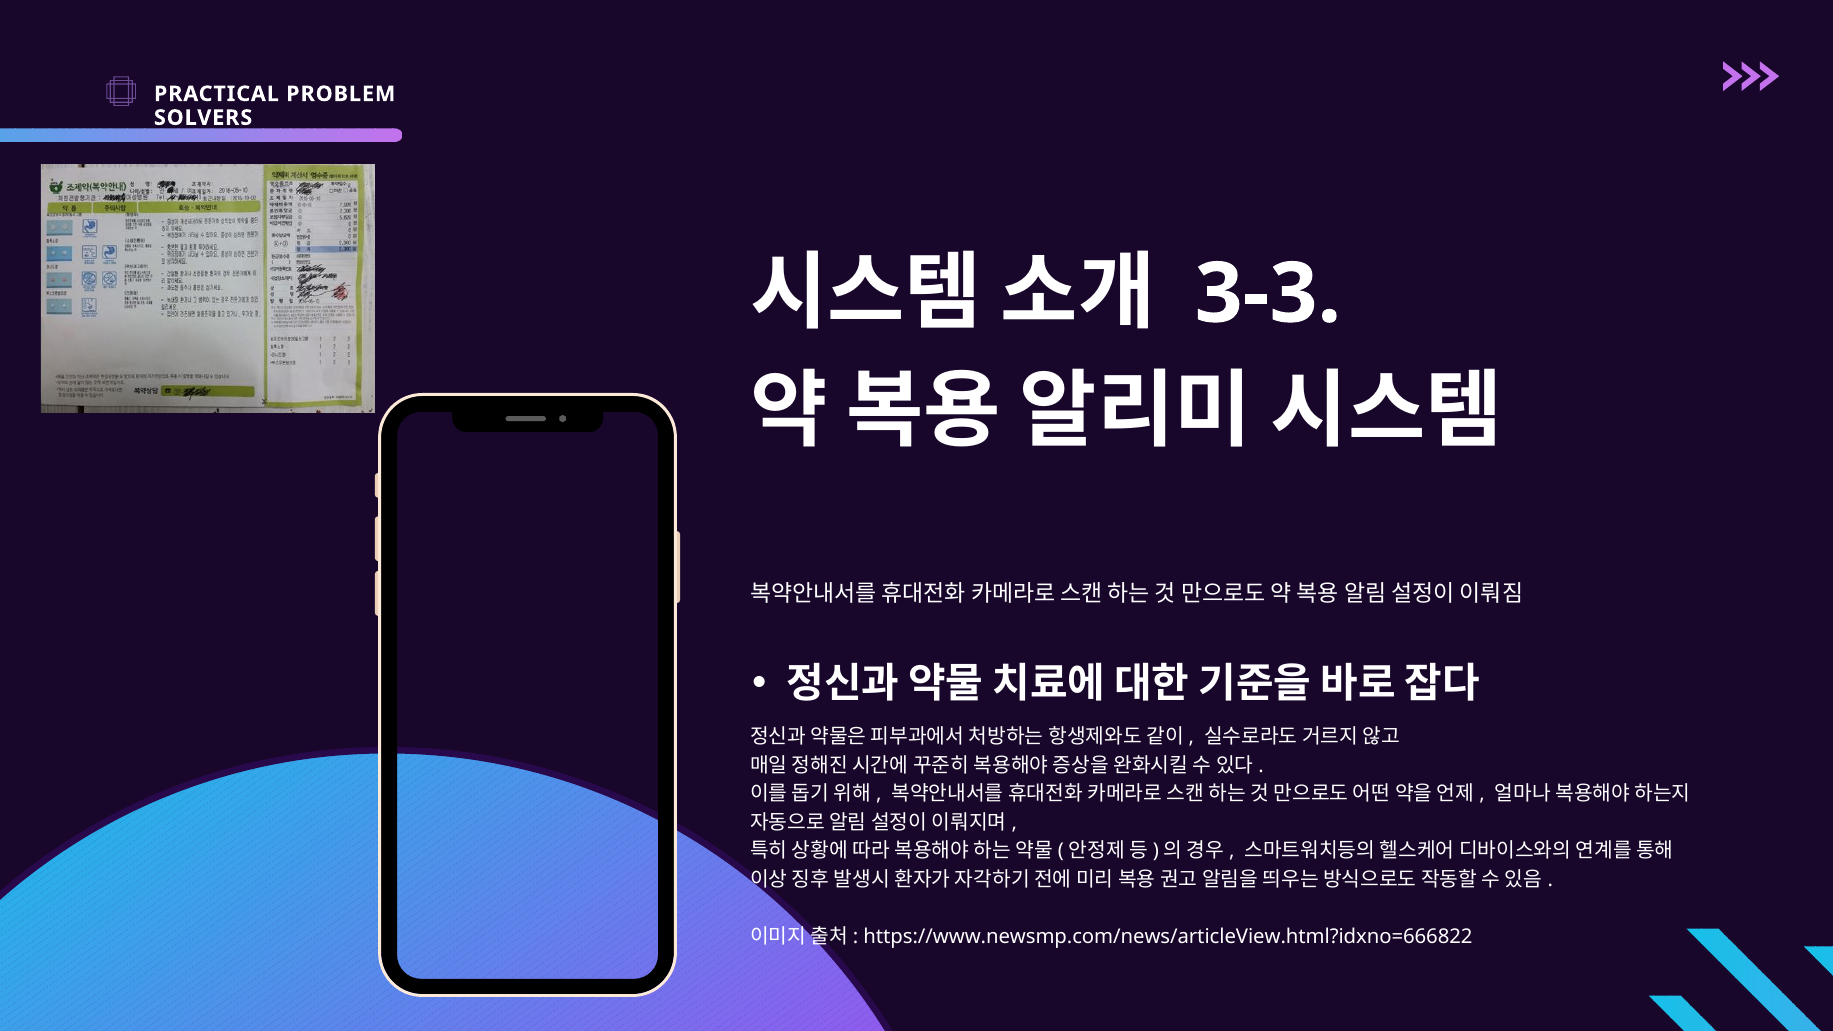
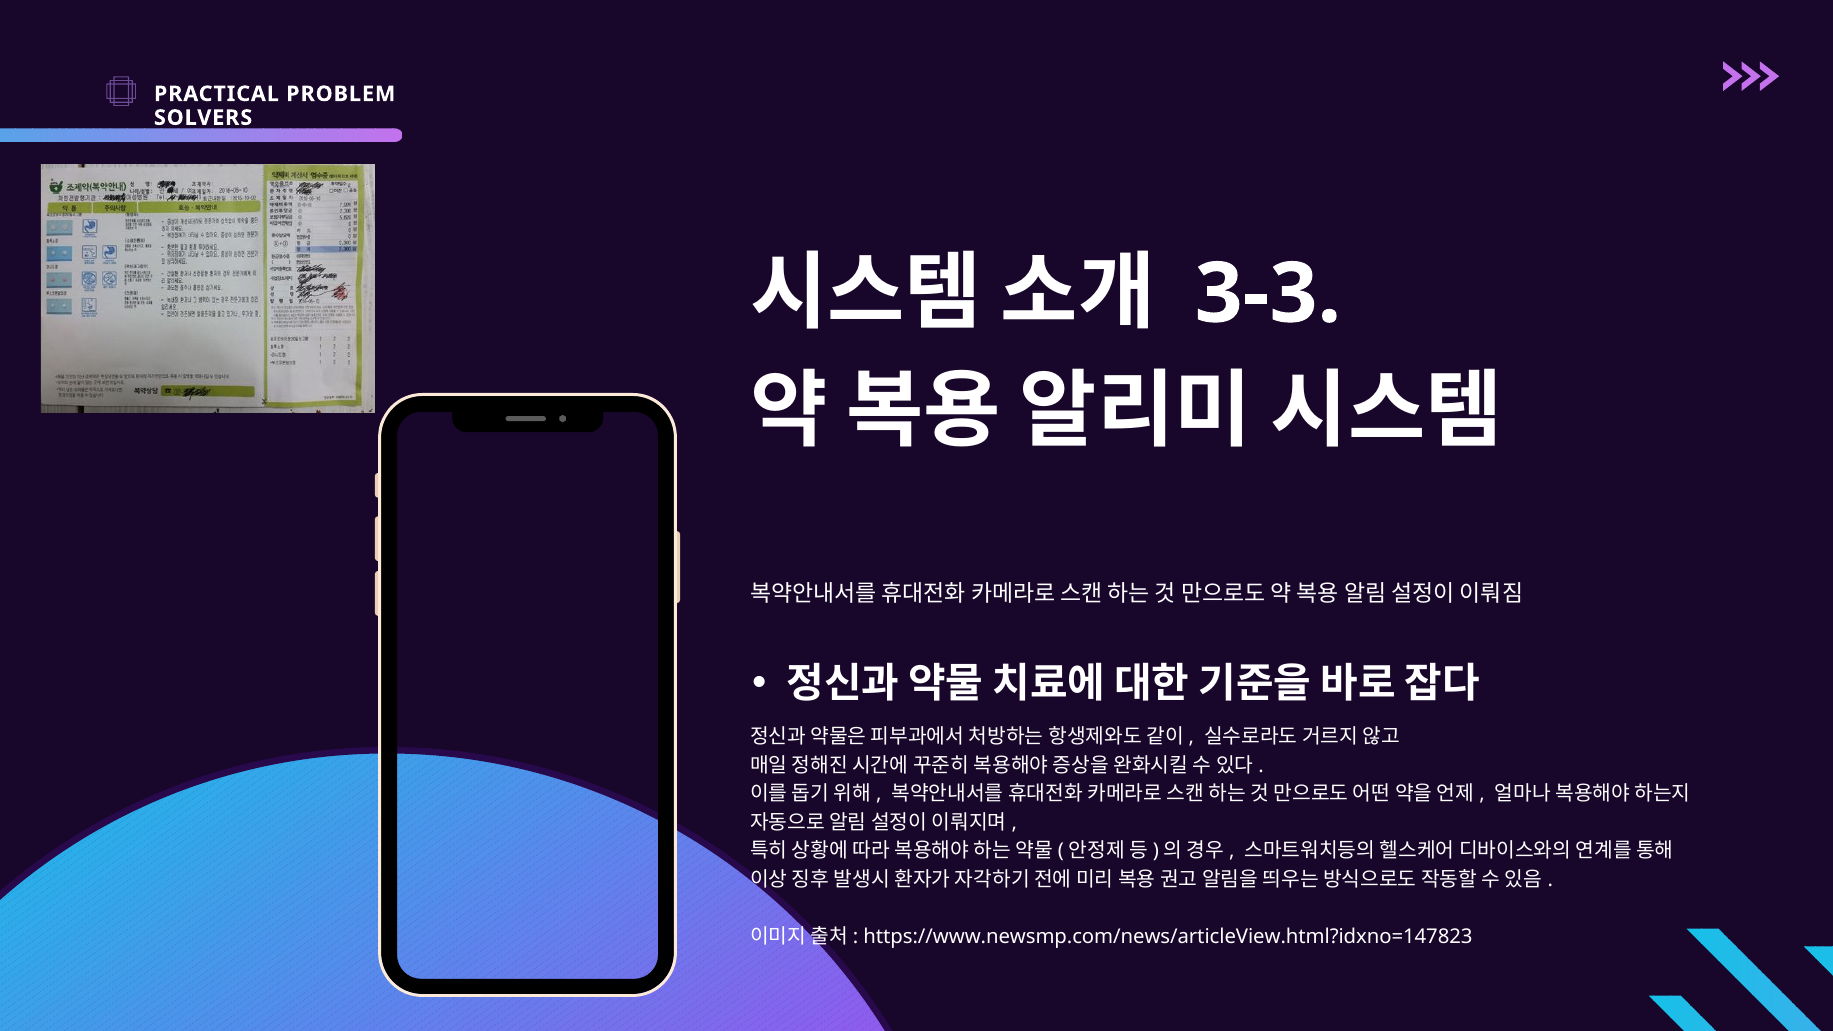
https://www.newsmp.com/news/articleView.html?idxno=666822: https://www.newsmp.com/news/articleView.html?idxno=666822 -> https://www.newsmp.com/news/articleView.html?idxno=147823
